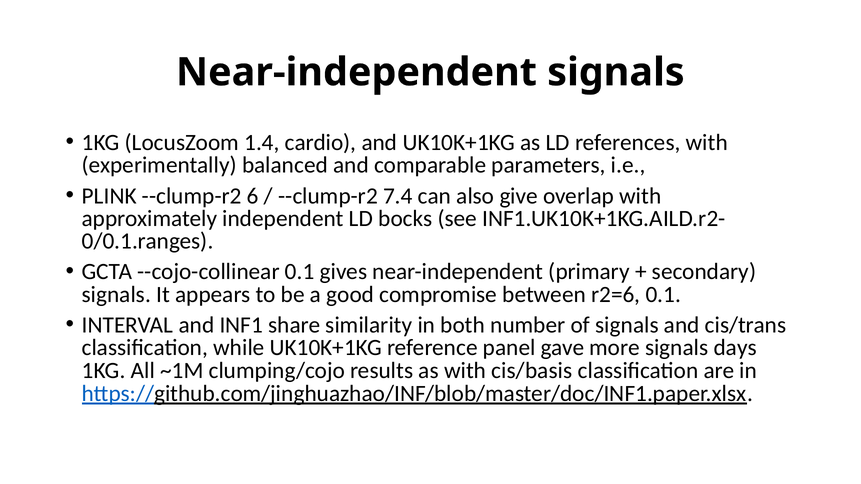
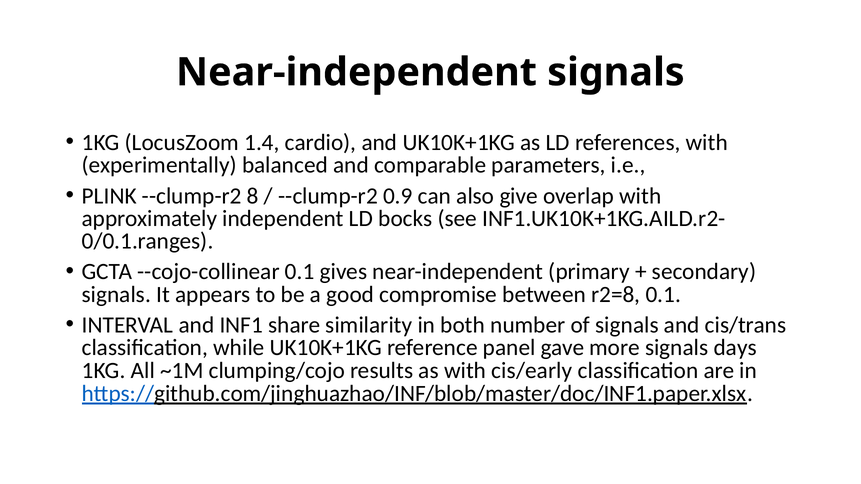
6: 6 -> 8
7.4: 7.4 -> 0.9
r2=6: r2=6 -> r2=8
cis/basis: cis/basis -> cis/early
